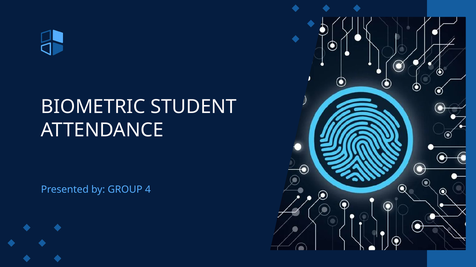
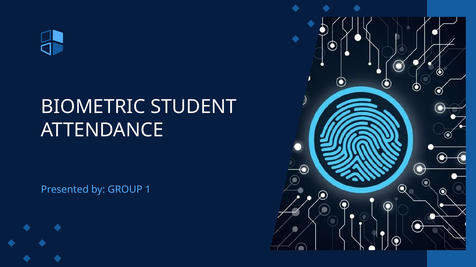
4: 4 -> 1
